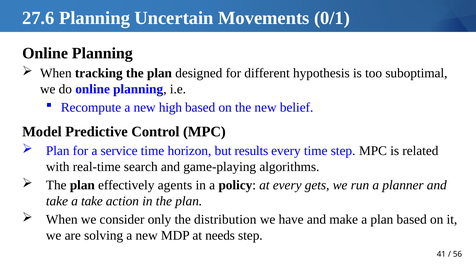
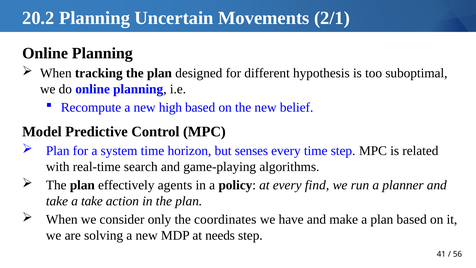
27.6: 27.6 -> 20.2
0/1: 0/1 -> 2/1
service: service -> system
results: results -> senses
gets: gets -> find
distribution: distribution -> coordinates
